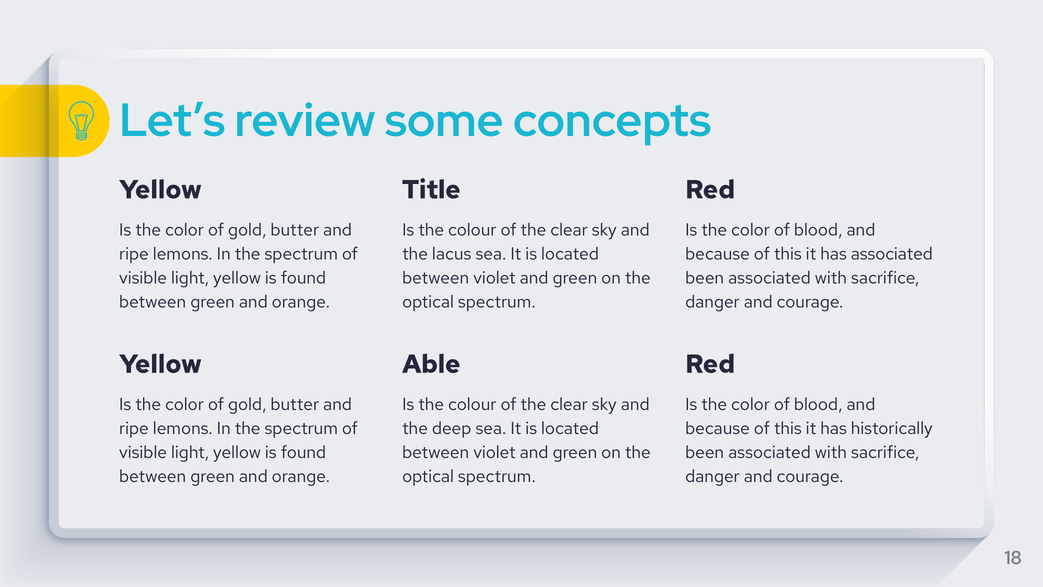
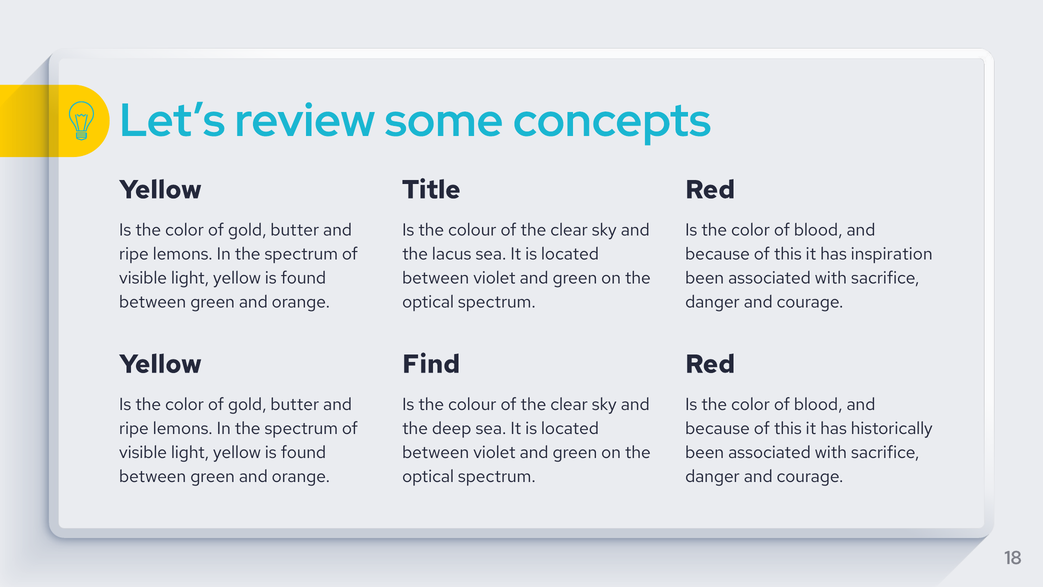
has associated: associated -> inspiration
Able: Able -> Find
